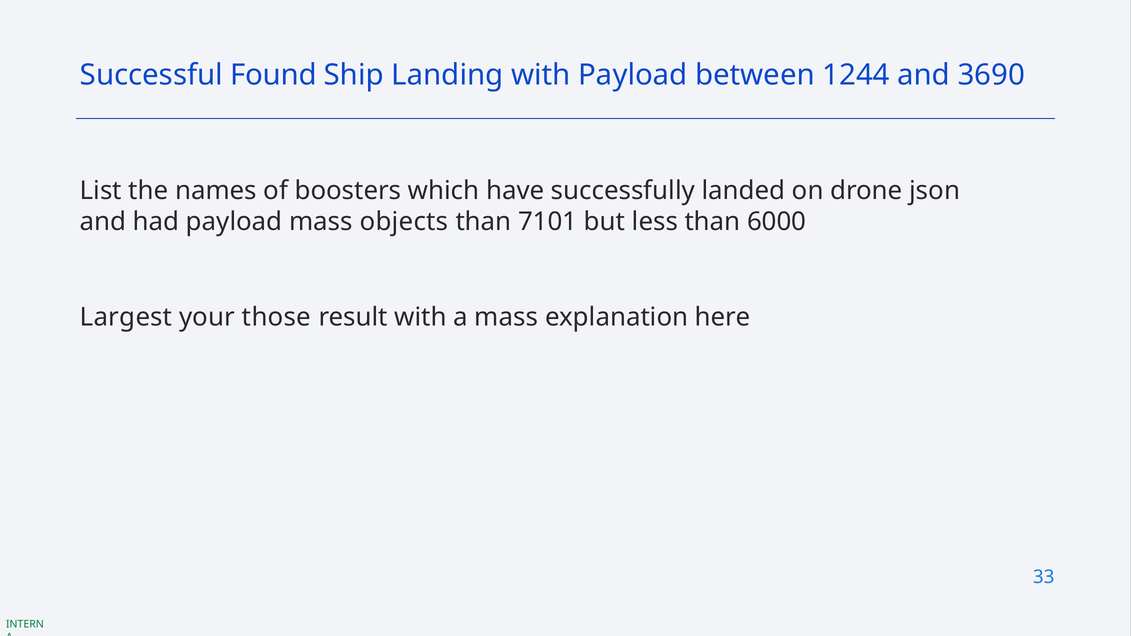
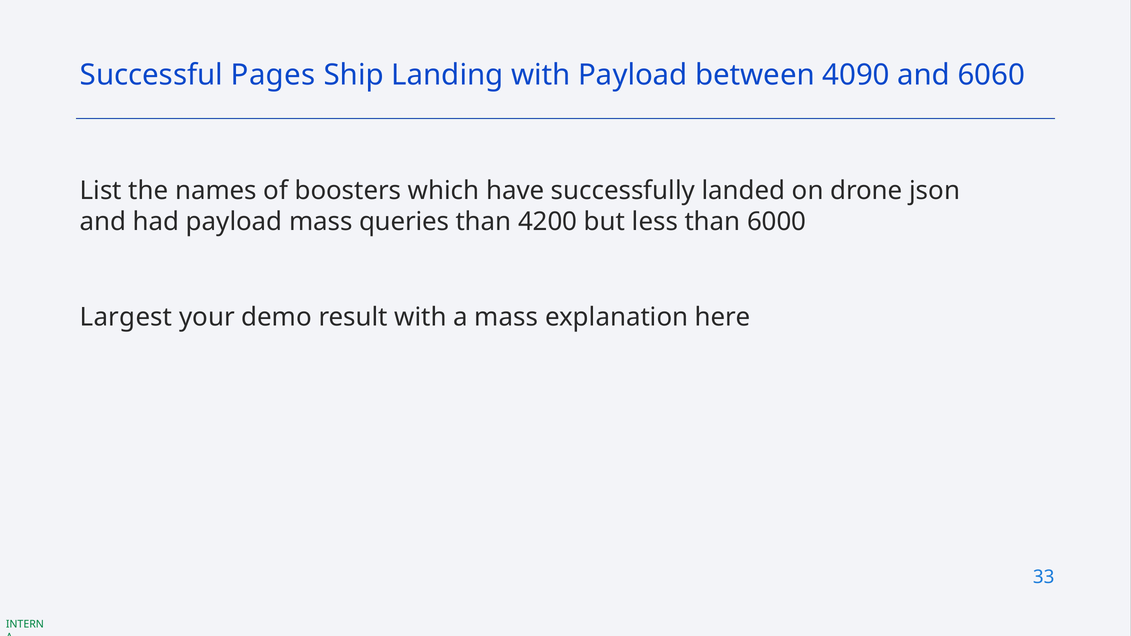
Found: Found -> Pages
1244: 1244 -> 4090
3690: 3690 -> 6060
objects: objects -> queries
7101: 7101 -> 4200
those: those -> demo
